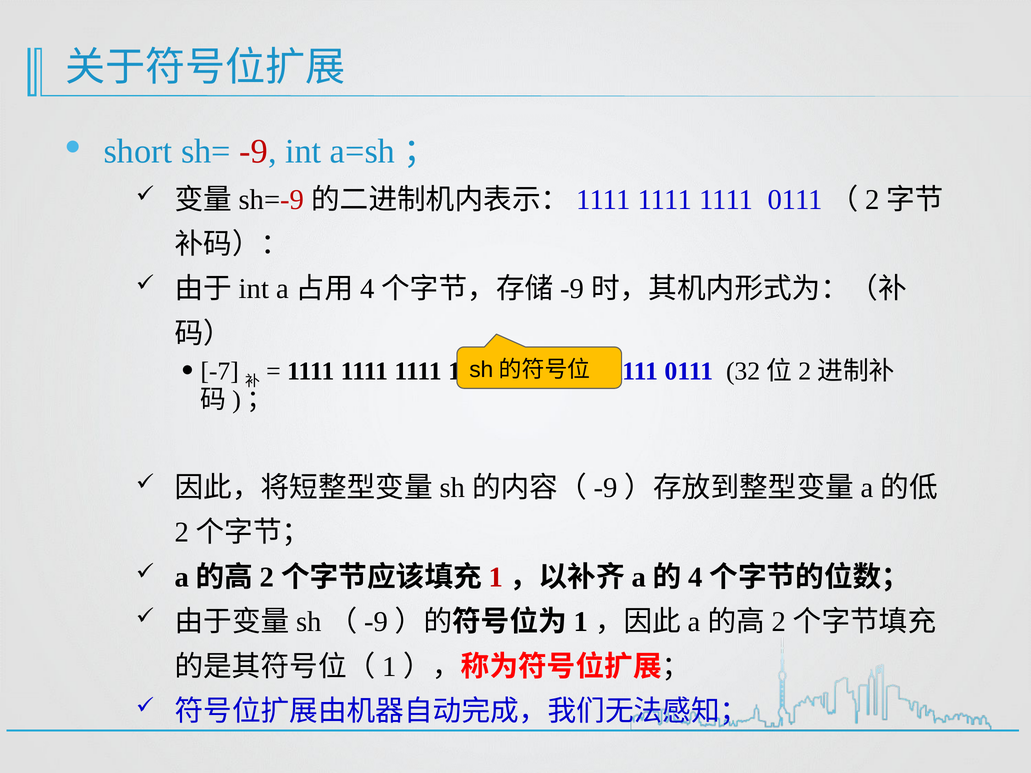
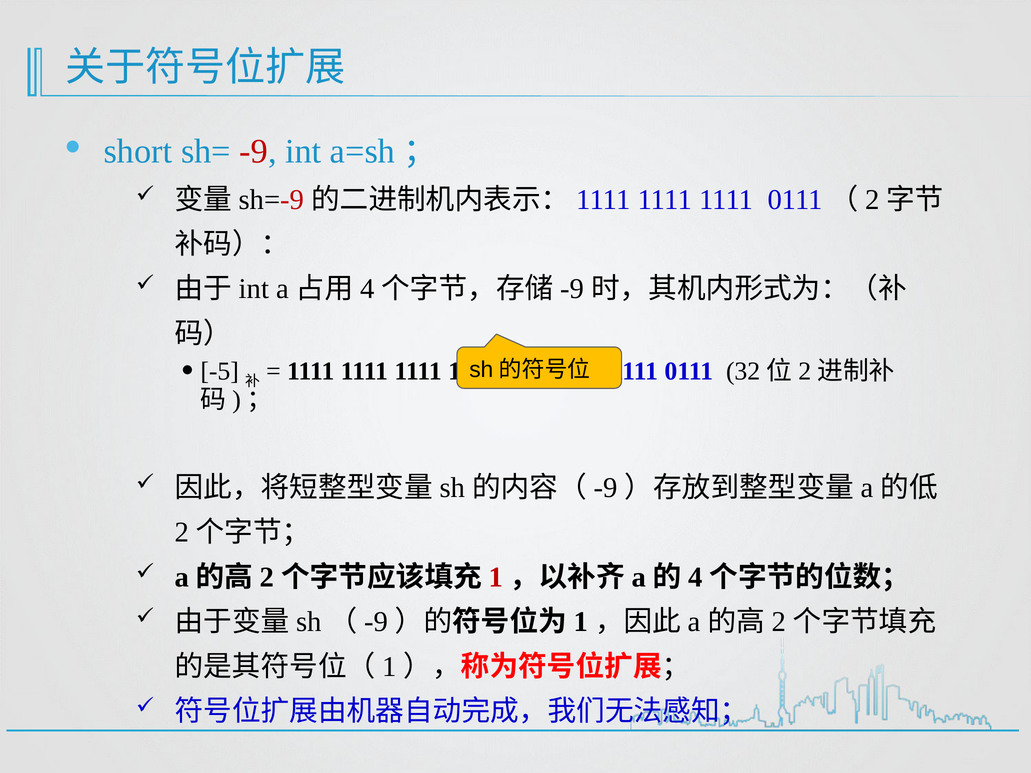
-7: -7 -> -5
